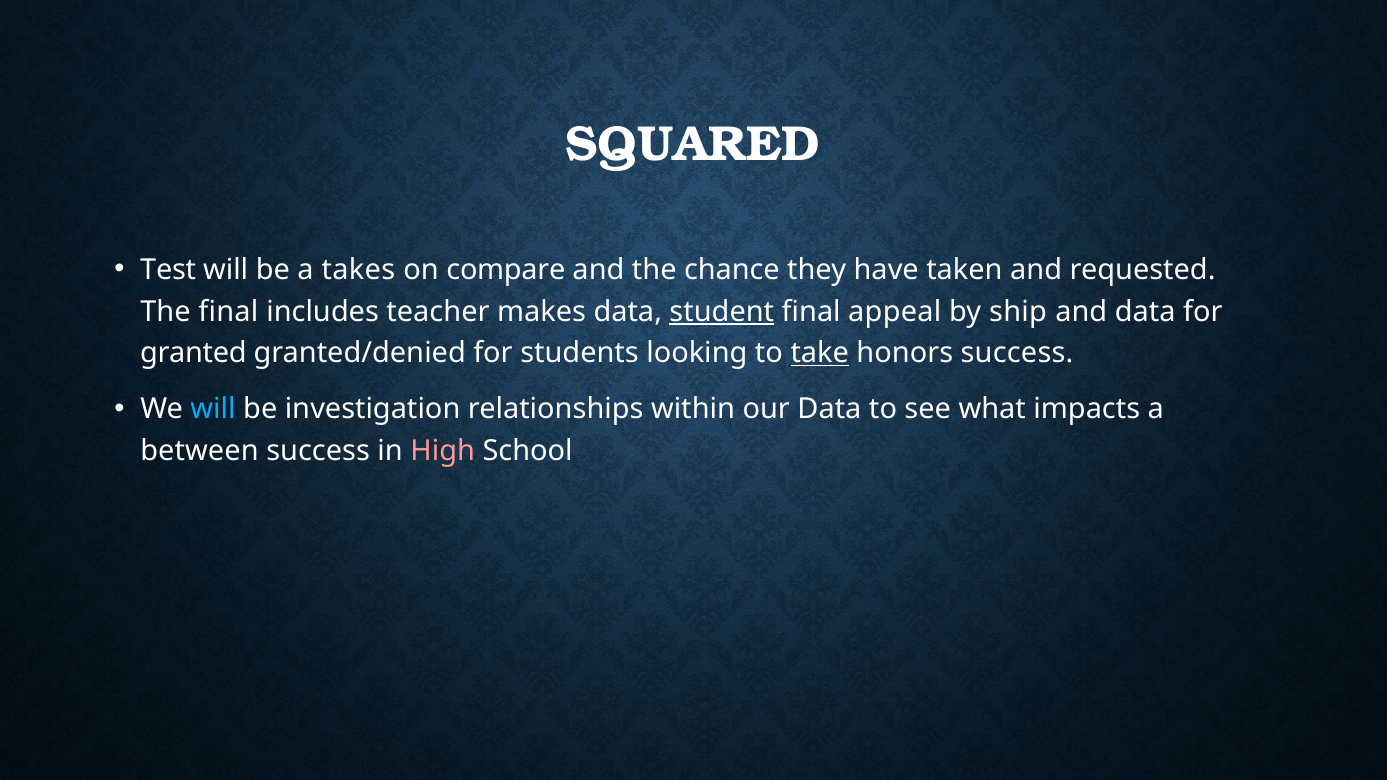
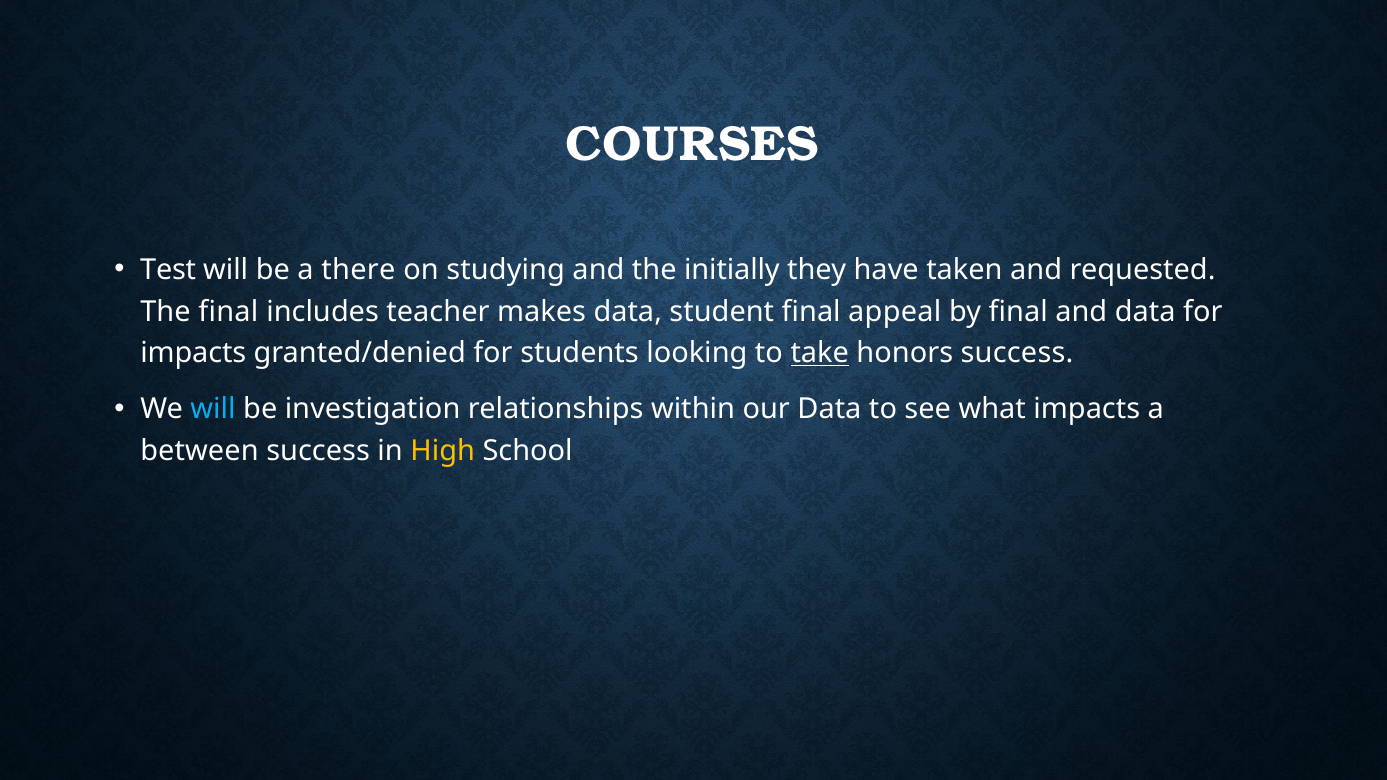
SQUARED: SQUARED -> COURSES
takes: takes -> there
compare: compare -> studying
chance: chance -> initially
student underline: present -> none
by ship: ship -> final
granted at (193, 353): granted -> impacts
High colour: pink -> yellow
